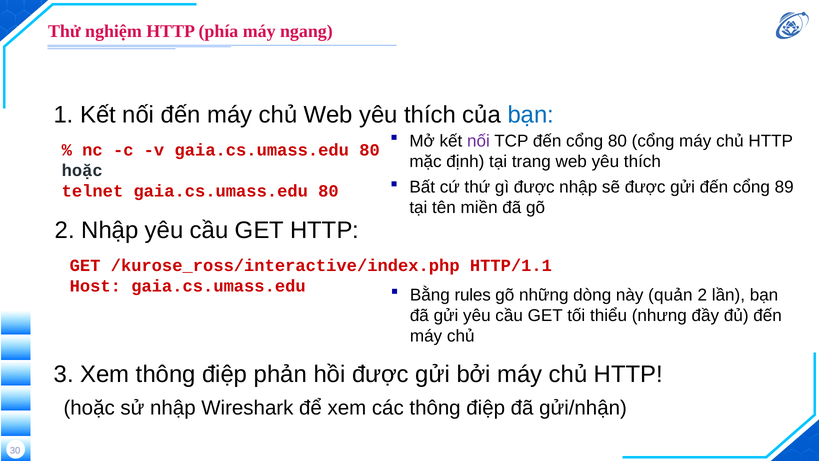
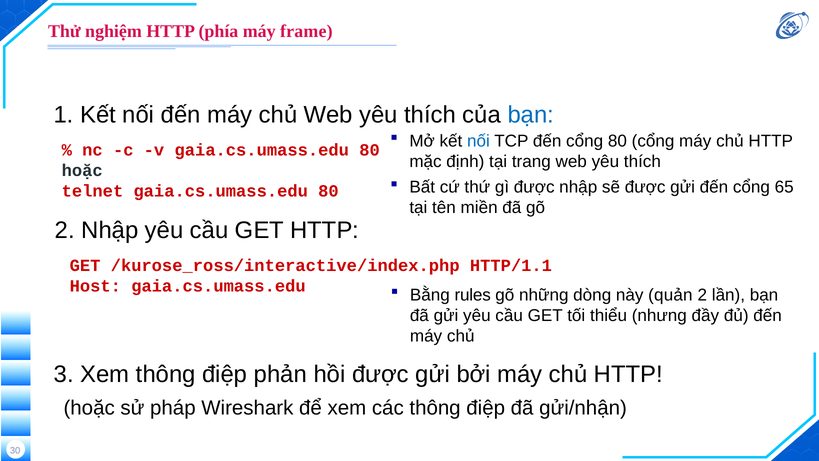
ngang: ngang -> frame
nối at (478, 141) colour: purple -> blue
89: 89 -> 65
sử nhập: nhập -> pháp
